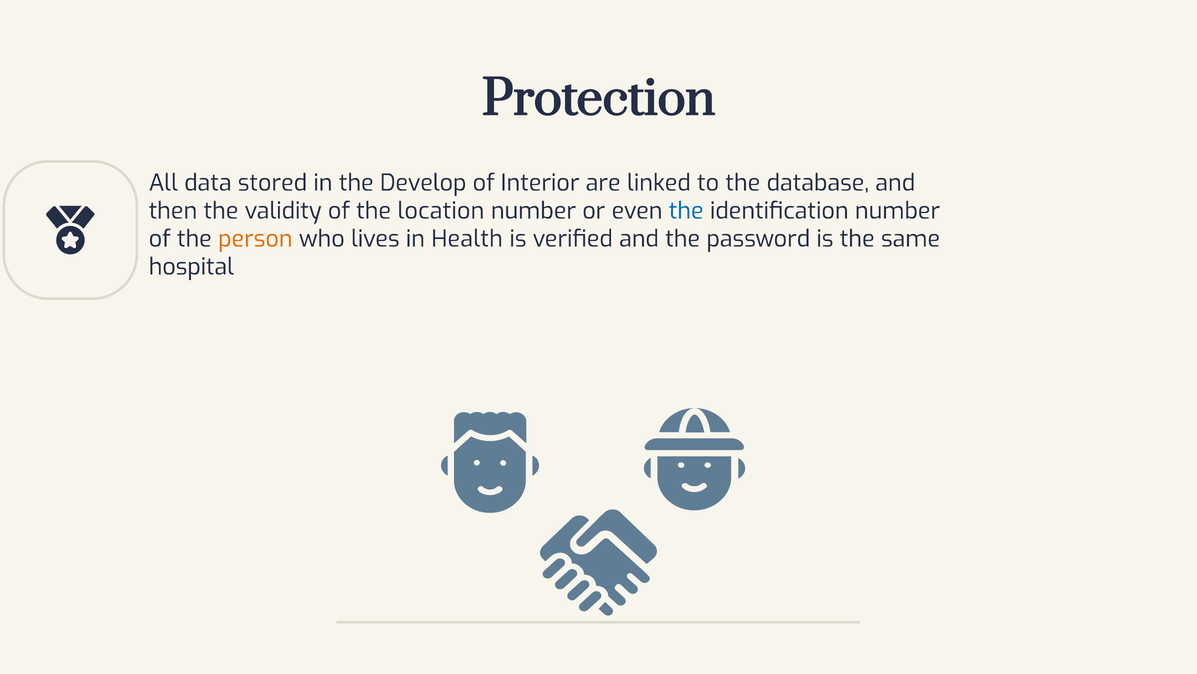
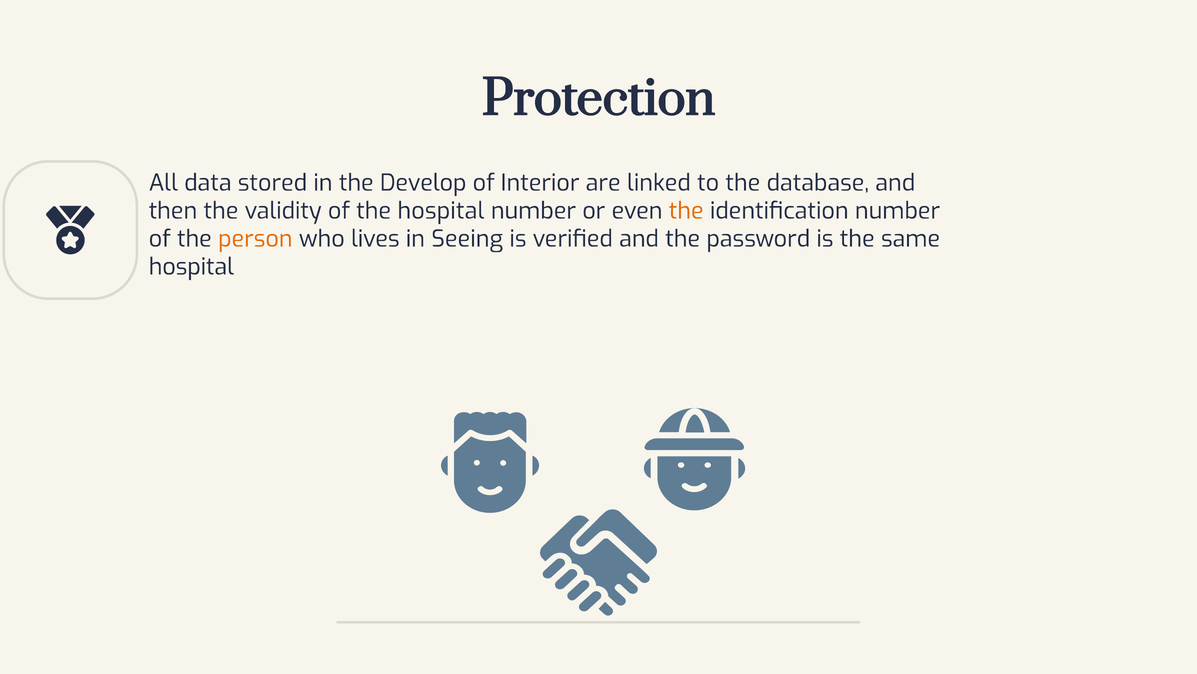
the location: location -> hospital
the at (686, 211) colour: blue -> orange
Health: Health -> Seeing
